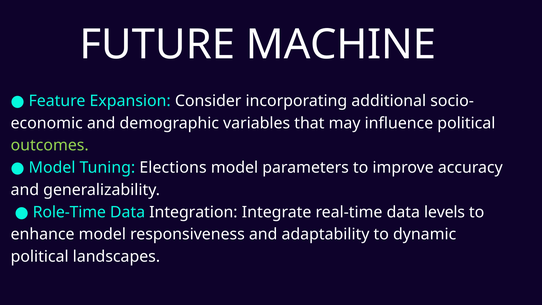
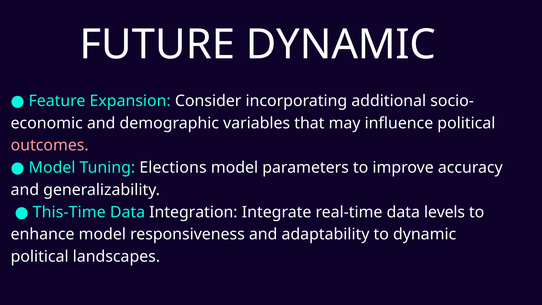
FUTURE MACHINE: MACHINE -> DYNAMIC
outcomes colour: light green -> pink
Role-Time: Role-Time -> This-Time
